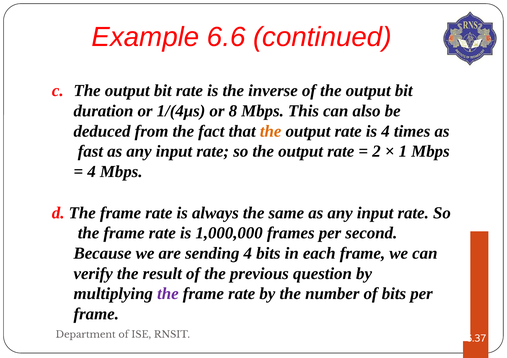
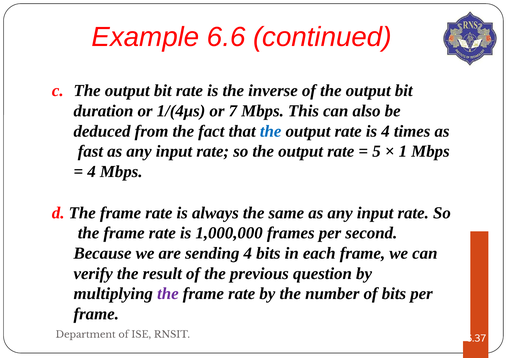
8: 8 -> 7
the at (271, 131) colour: orange -> blue
2: 2 -> 5
